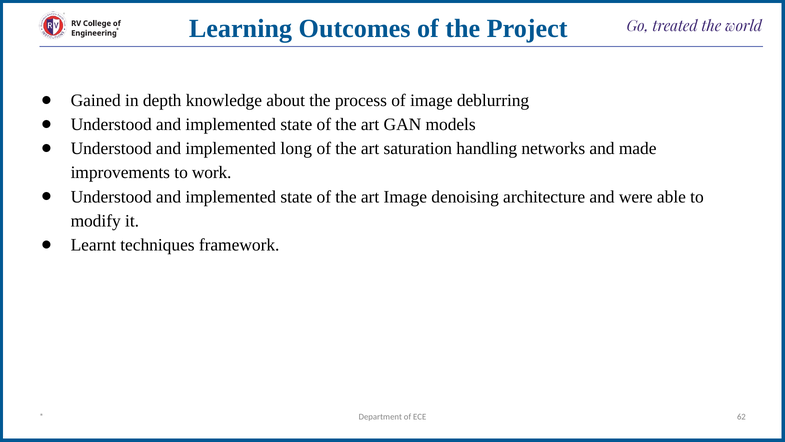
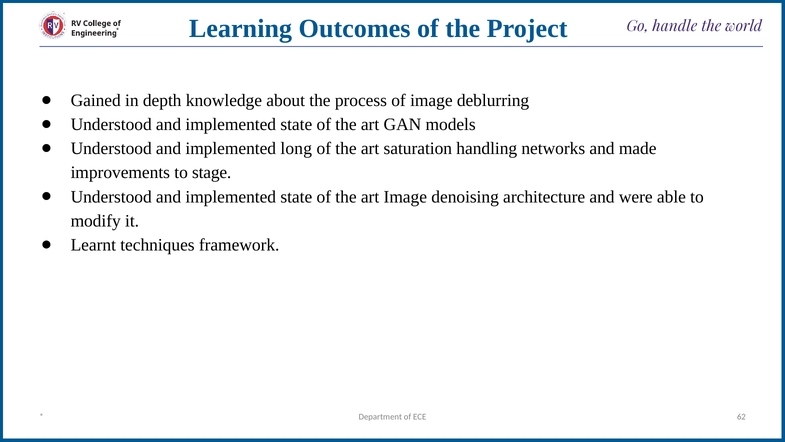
treated: treated -> handle
work: work -> stage
